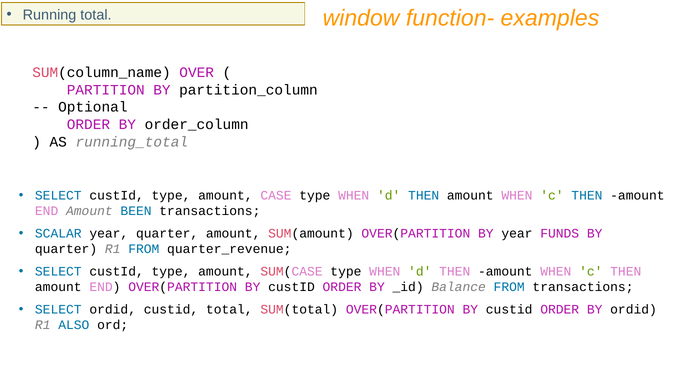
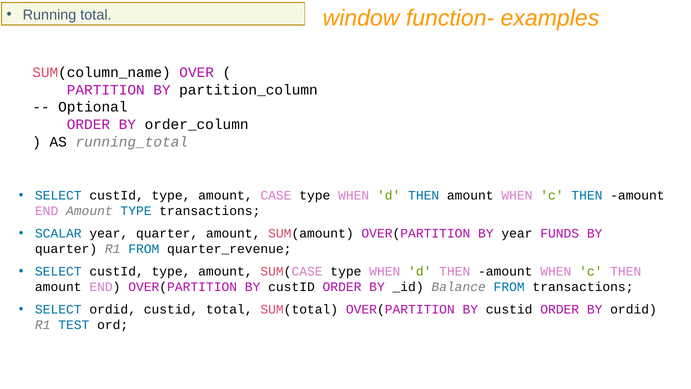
Amount BEEN: BEEN -> TYPE
ALSO: ALSO -> TEST
